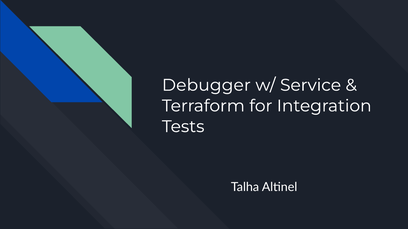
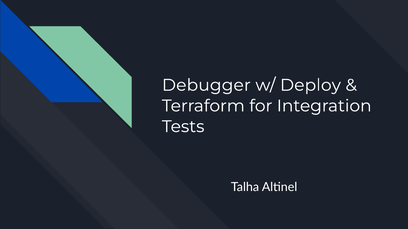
Service: Service -> Deploy
